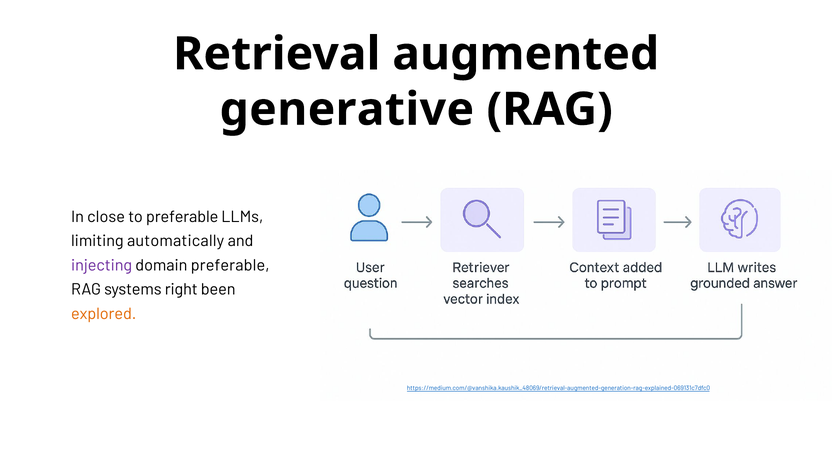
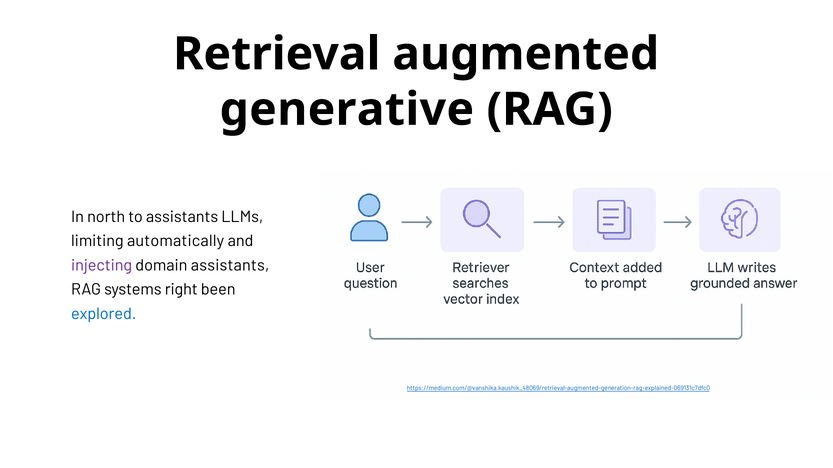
close: close -> north
to preferable: preferable -> assistants
domain preferable: preferable -> assistants
explored colour: orange -> blue
